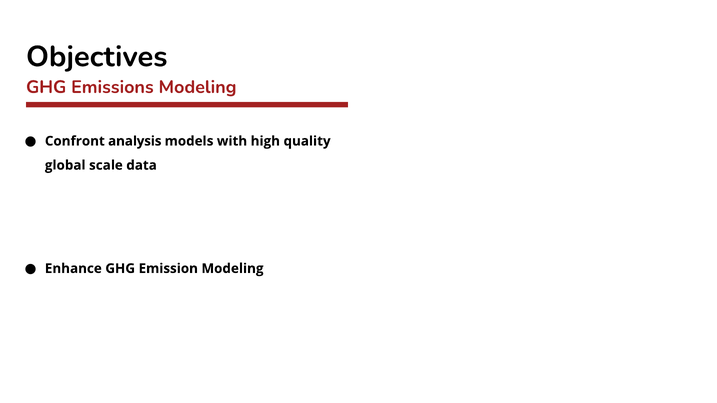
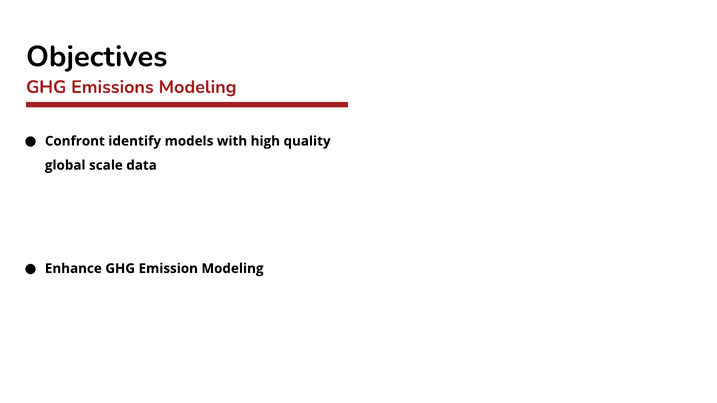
analysis: analysis -> identify
